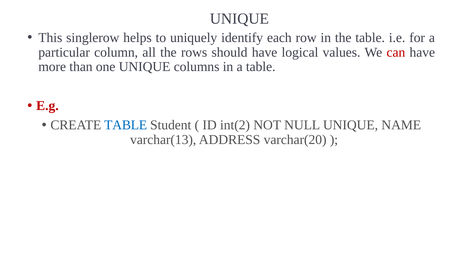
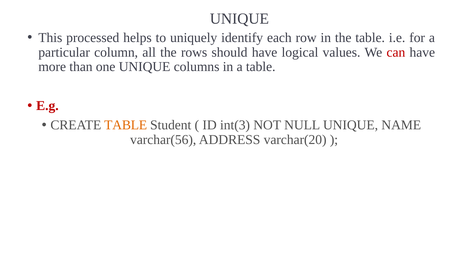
singlerow: singlerow -> processed
TABLE at (126, 125) colour: blue -> orange
int(2: int(2 -> int(3
varchar(13: varchar(13 -> varchar(56
